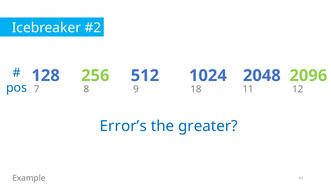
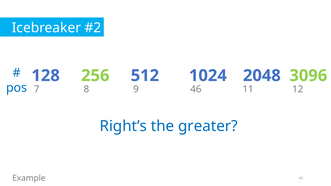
2096: 2096 -> 3096
18: 18 -> 46
Error’s: Error’s -> Right’s
